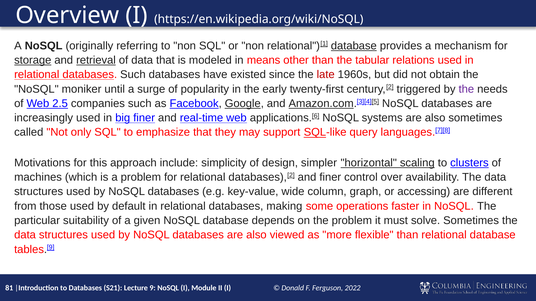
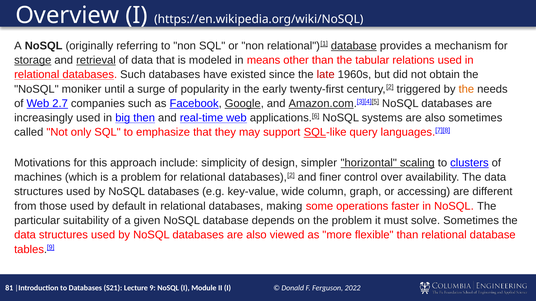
the at (466, 89) colour: purple -> orange
2.5: 2.5 -> 2.7
big finer: finer -> then
